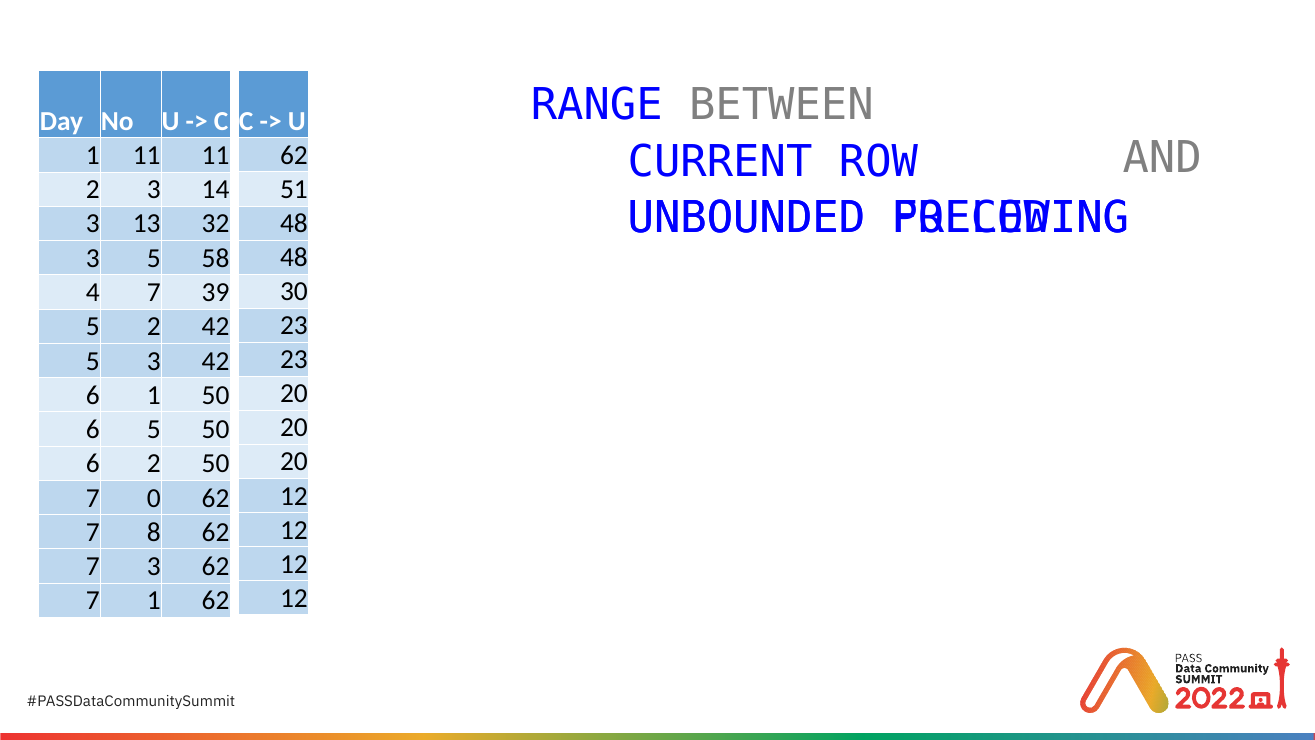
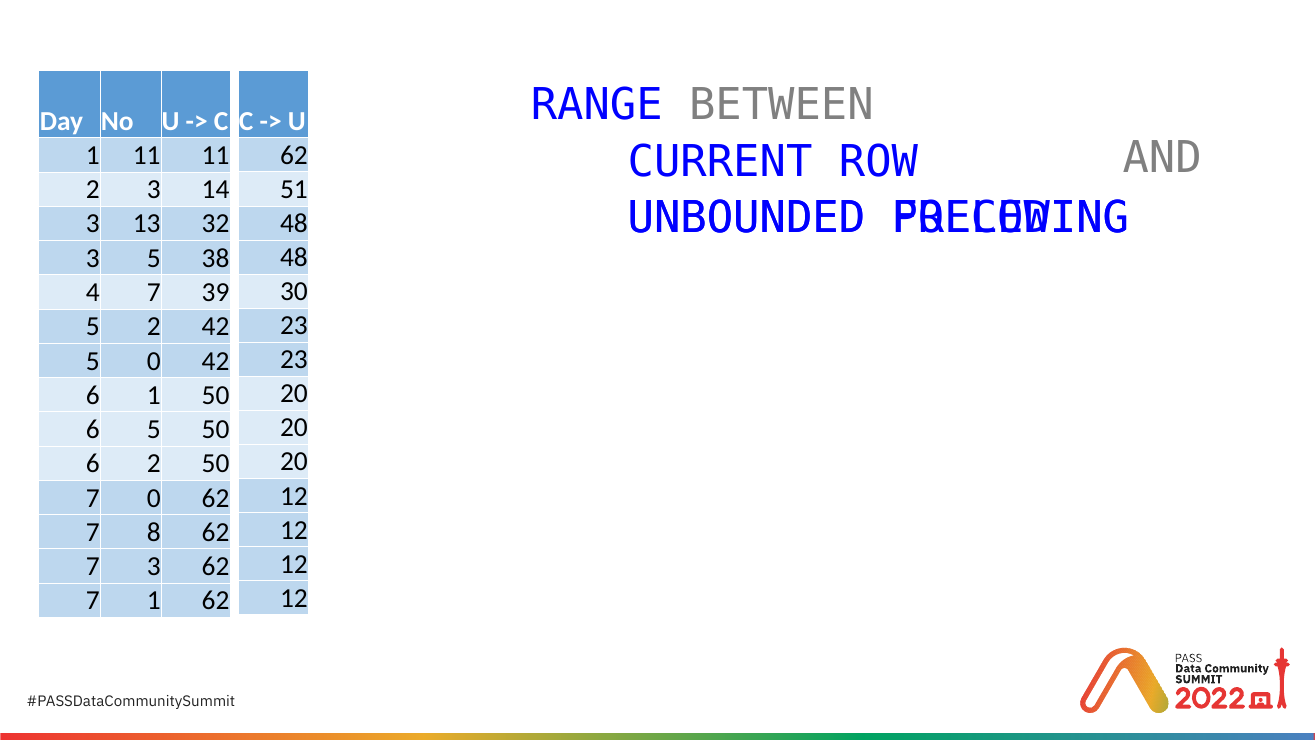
58: 58 -> 38
5 3: 3 -> 0
